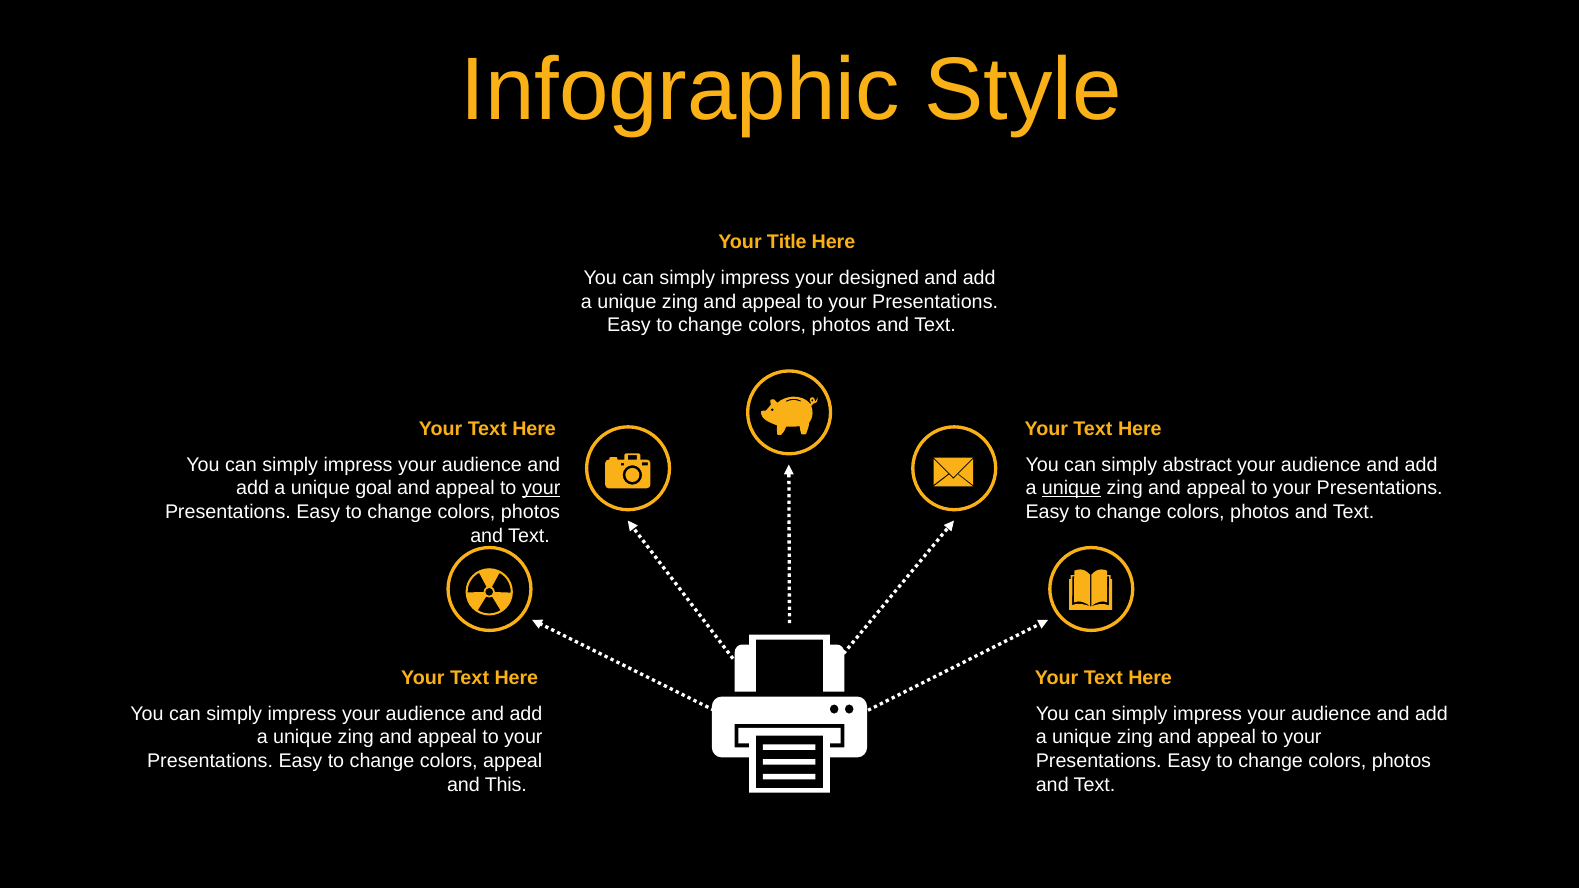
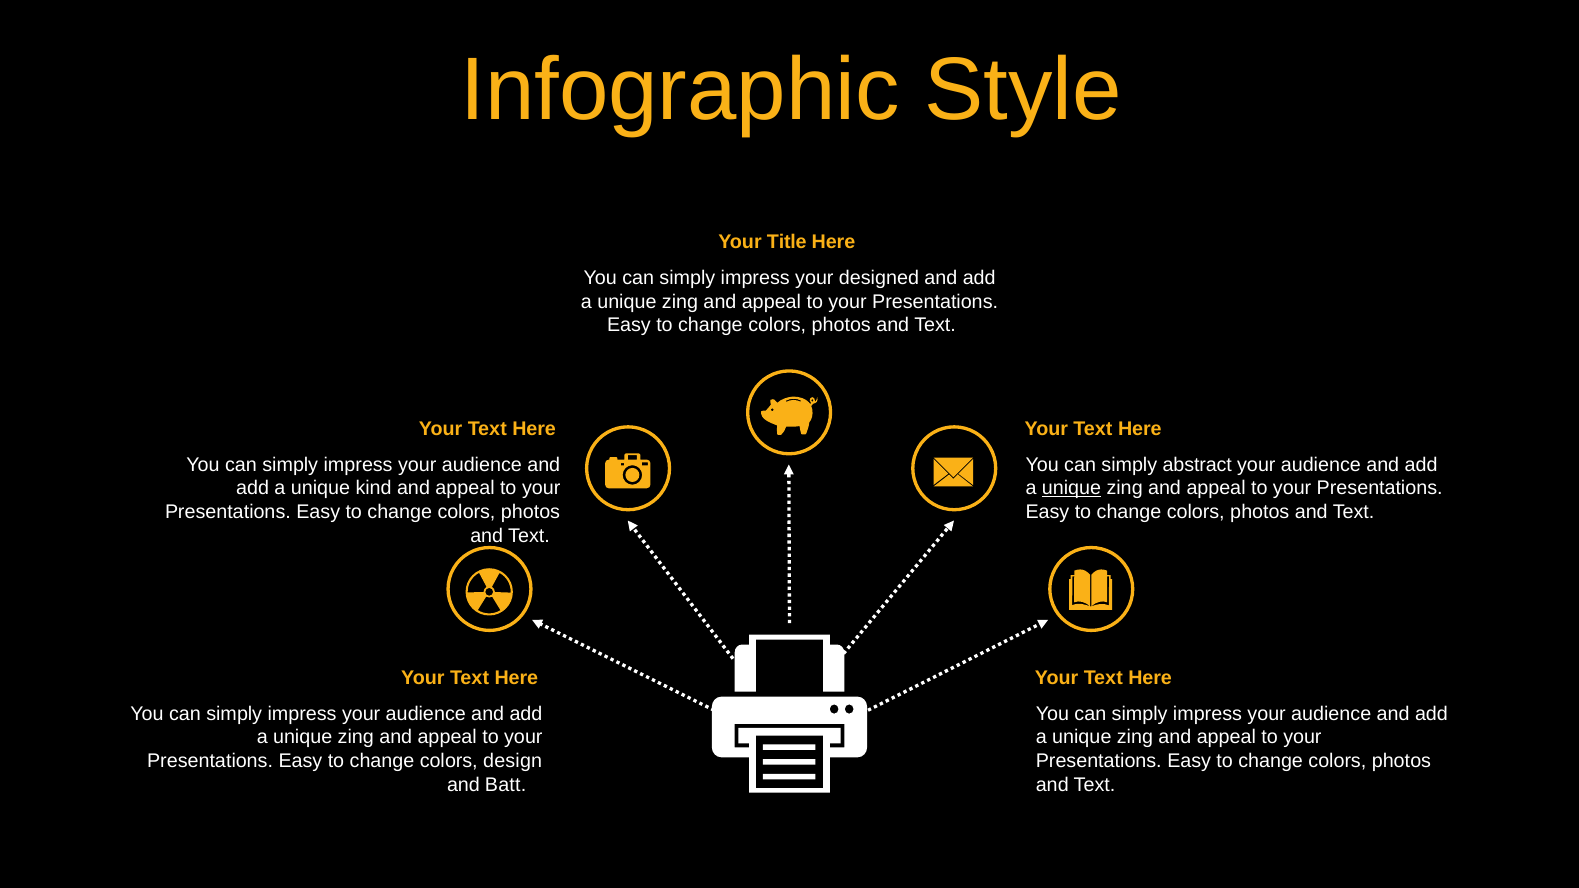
goal: goal -> kind
your at (541, 488) underline: present -> none
colors appeal: appeal -> design
This: This -> Batt
